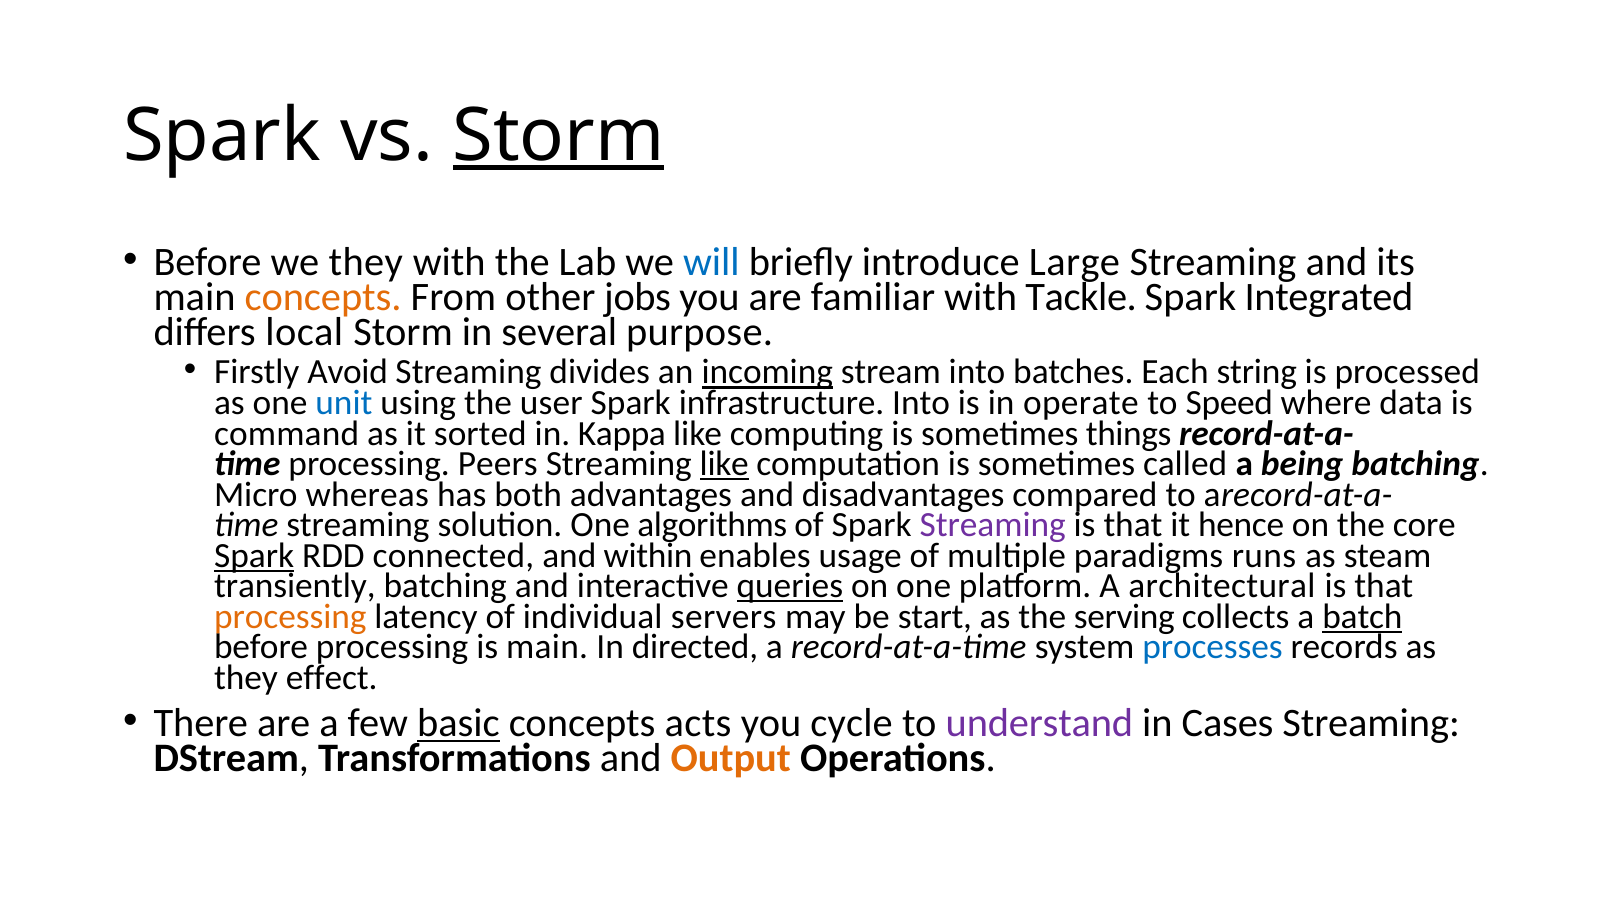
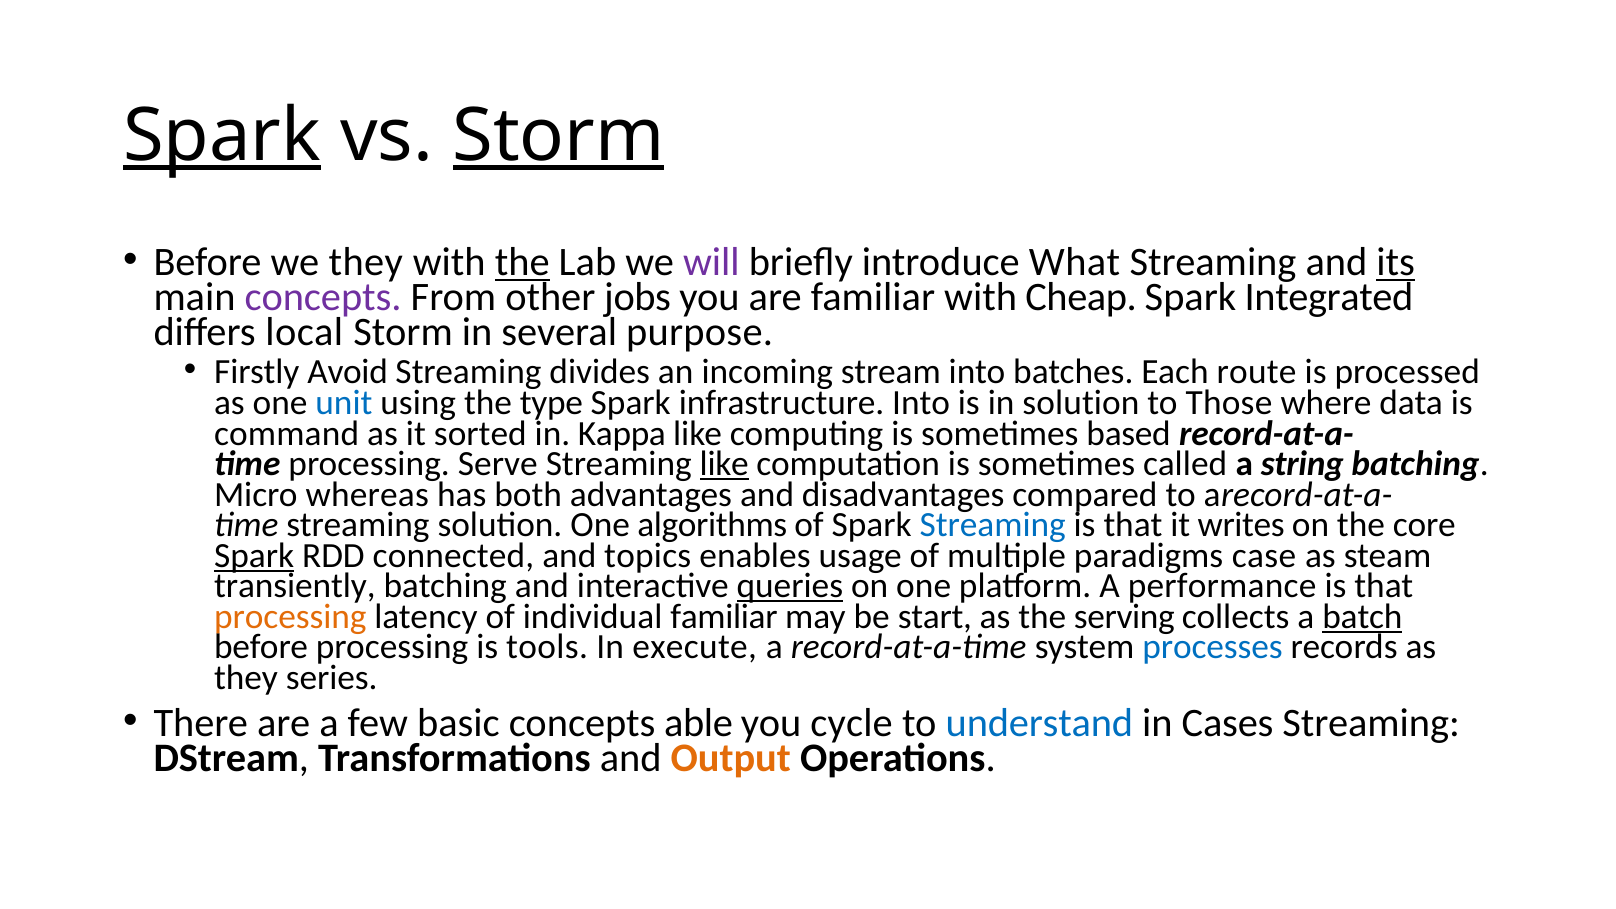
Spark at (222, 136) underline: none -> present
the at (522, 263) underline: none -> present
will colour: blue -> purple
Large: Large -> What
its underline: none -> present
concepts at (323, 298) colour: orange -> purple
Tackle: Tackle -> Cheap
incoming underline: present -> none
string: string -> route
user: user -> type
in operate: operate -> solution
Speed: Speed -> Those
things: things -> based
Peers: Peers -> Serve
being: being -> string
Streaming at (993, 525) colour: purple -> blue
hence: hence -> writes
within: within -> topics
runs: runs -> case
architectural: architectural -> performance
individual servers: servers -> familiar
is main: main -> tools
directed: directed -> execute
effect: effect -> series
basic underline: present -> none
acts: acts -> able
understand colour: purple -> blue
